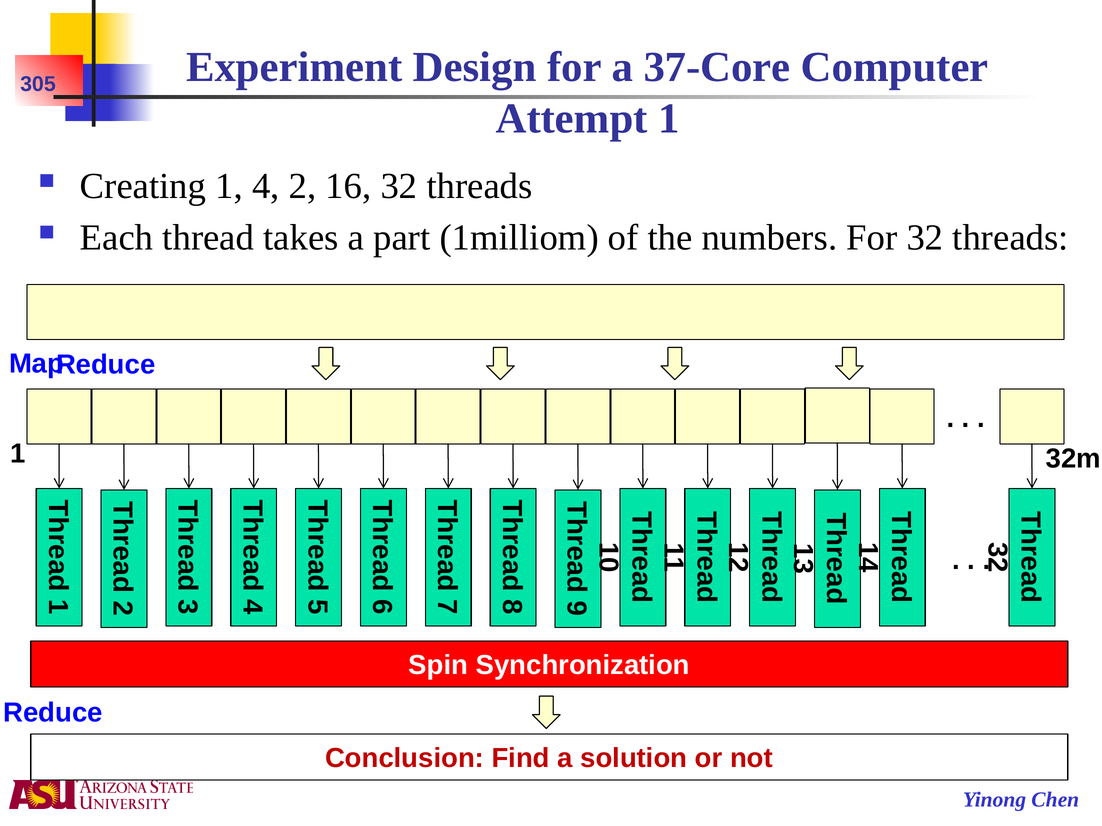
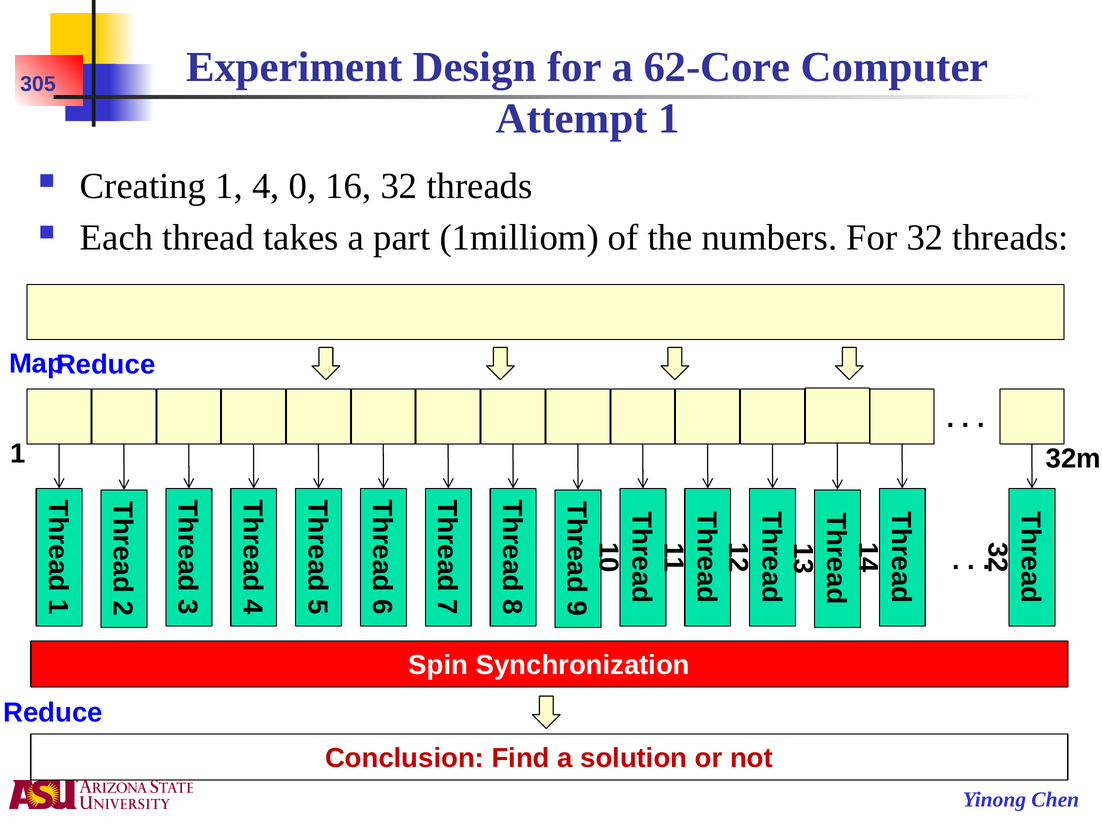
37-Core: 37-Core -> 62-Core
4 2: 2 -> 0
